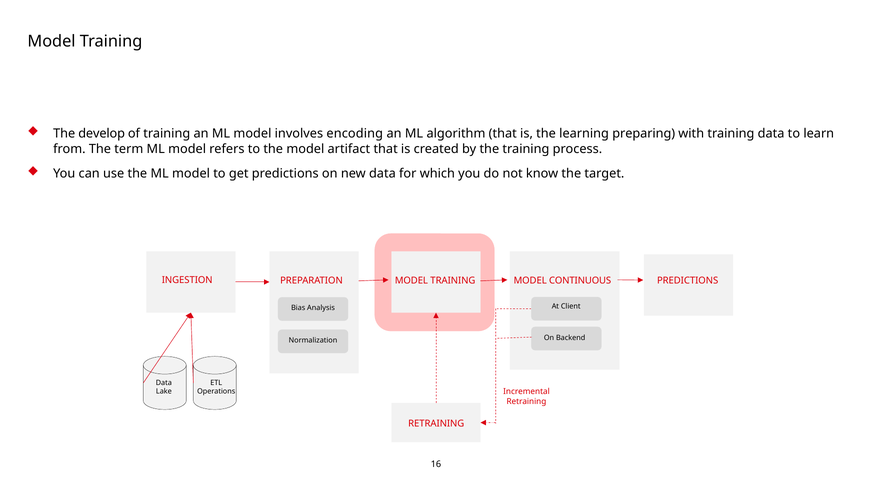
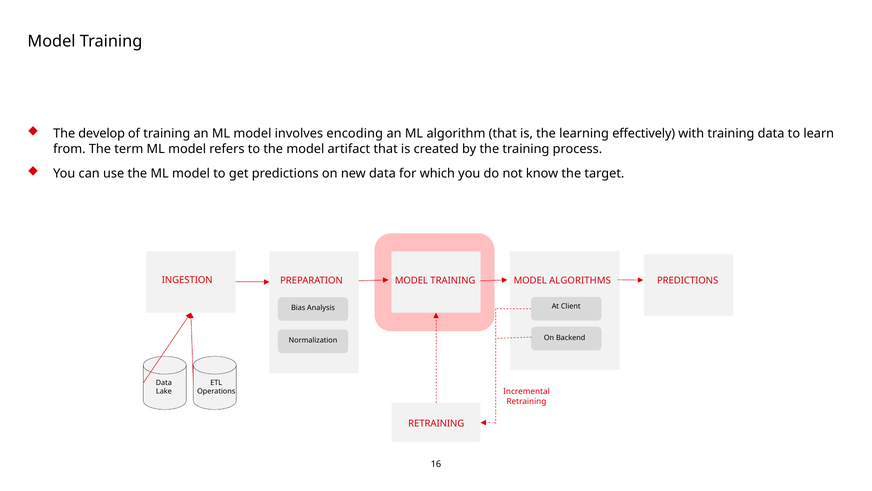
preparing: preparing -> effectively
CONTINUOUS: CONTINUOUS -> ALGORITHMS
